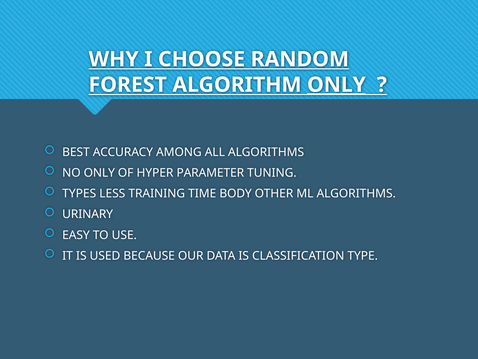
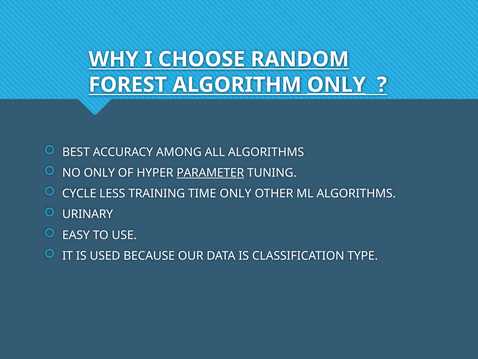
PARAMETER underline: none -> present
TYPES: TYPES -> CYCLE
TIME BODY: BODY -> ONLY
